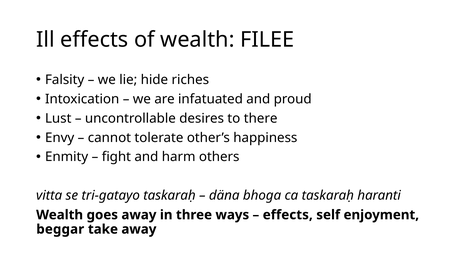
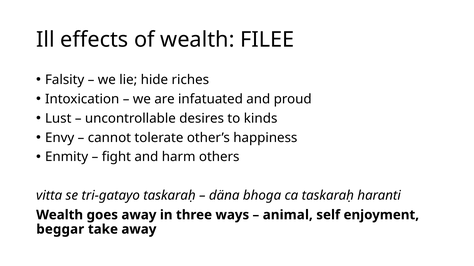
there: there -> kinds
effects at (288, 215): effects -> animal
